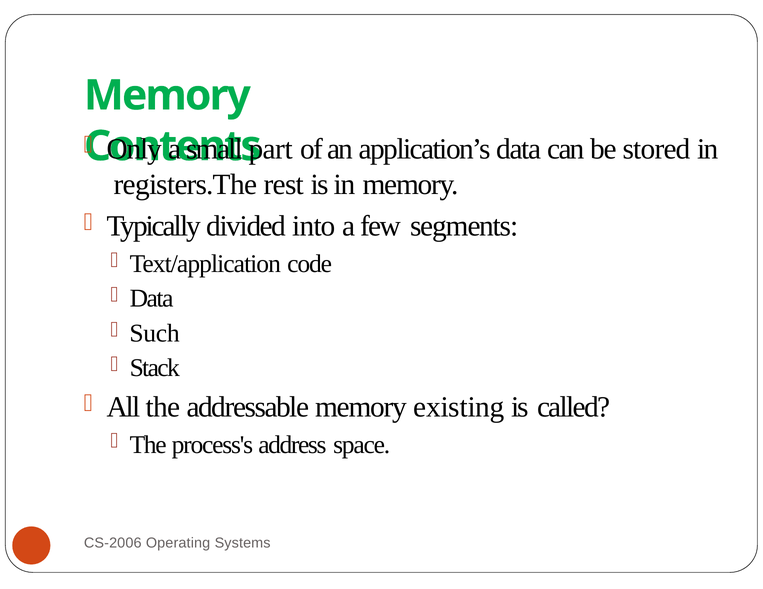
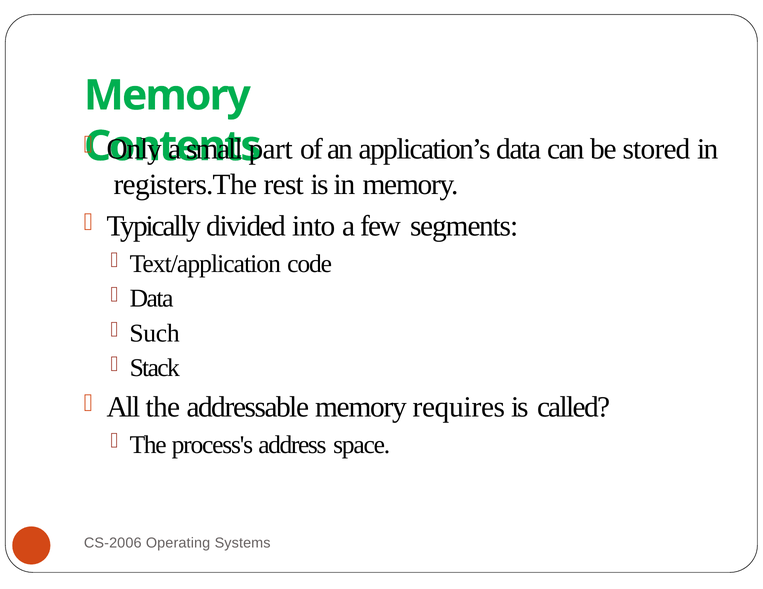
existing: existing -> requires
